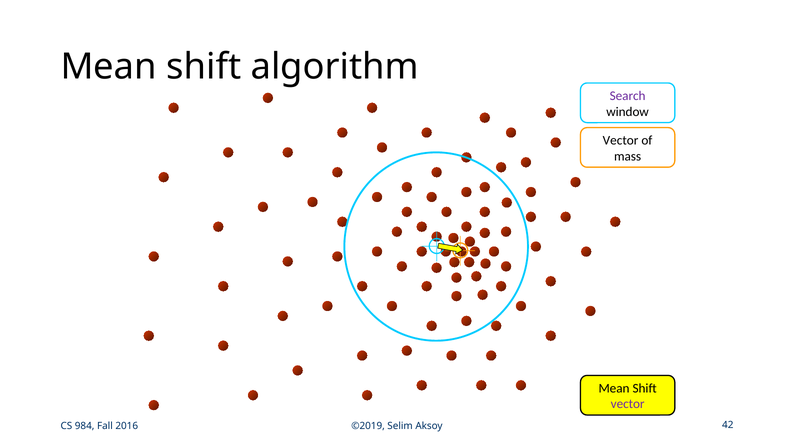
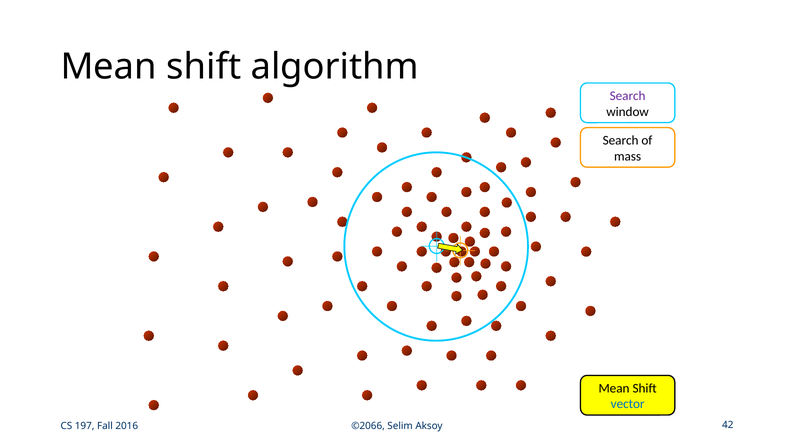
Vector at (621, 141): Vector -> Search
vector at (628, 405) colour: purple -> blue
984: 984 -> 197
©2019: ©2019 -> ©2066
